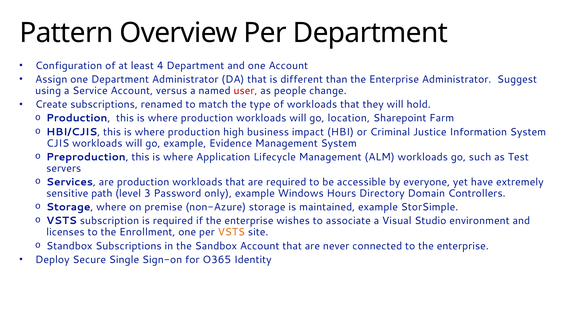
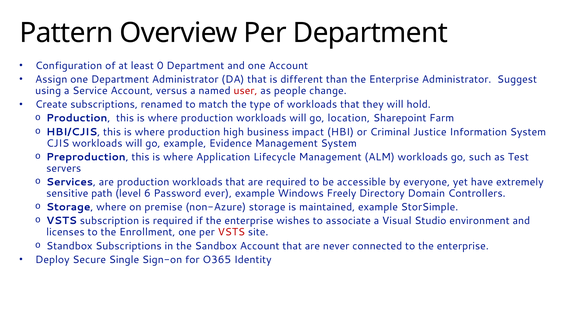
4: 4 -> 0
3: 3 -> 6
only: only -> ever
Hours: Hours -> Freely
VSTS at (231, 232) colour: orange -> red
